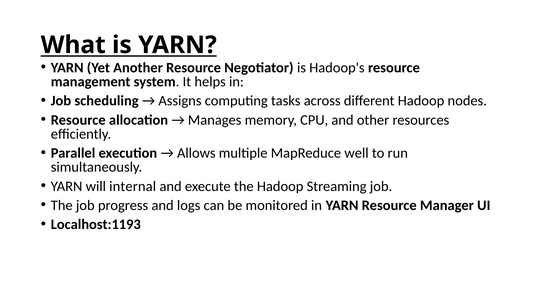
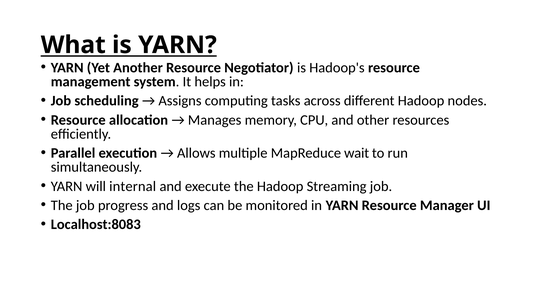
well: well -> wait
Localhost:1193: Localhost:1193 -> Localhost:8083
